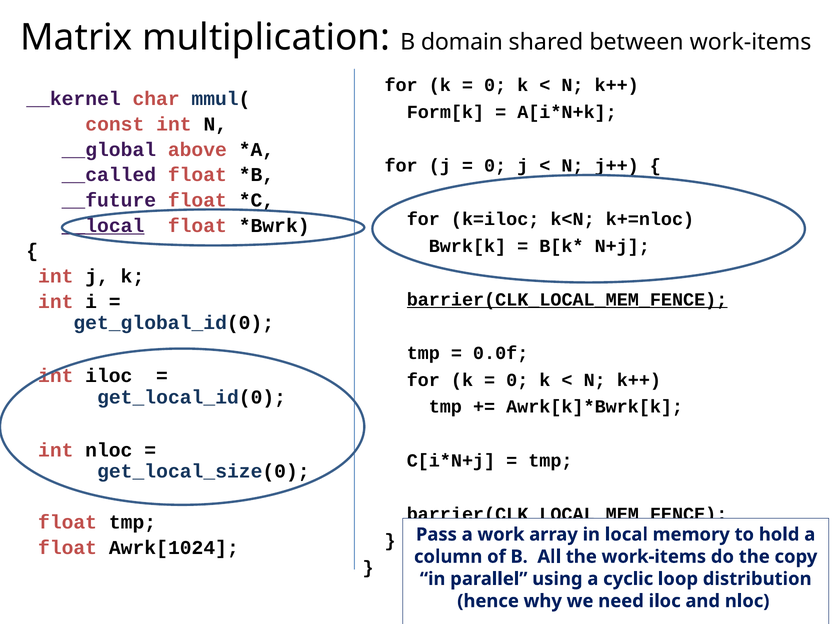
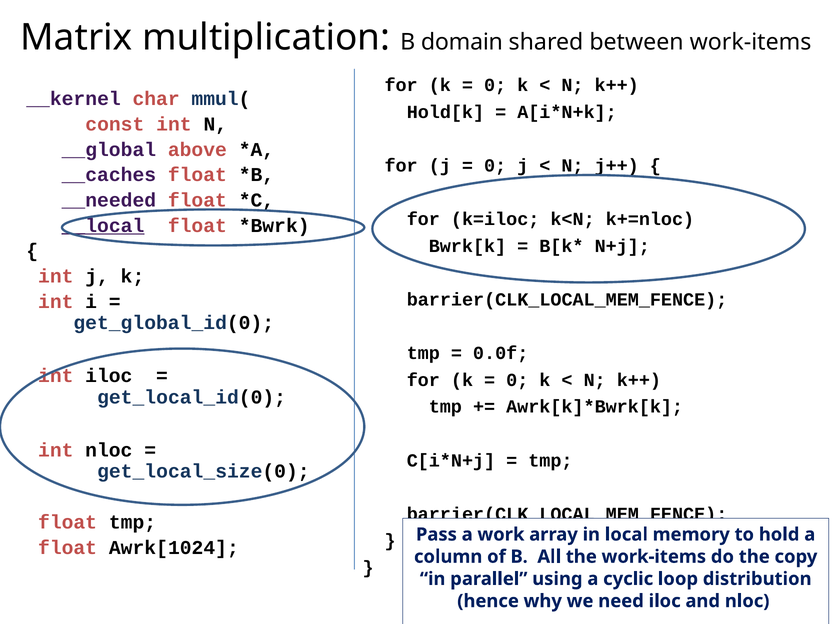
Form[k: Form[k -> Hold[k
__called: __called -> __caches
__future: __future -> __needed
barrier(CLK_LOCAL_MEM_FENCE at (567, 300) underline: present -> none
